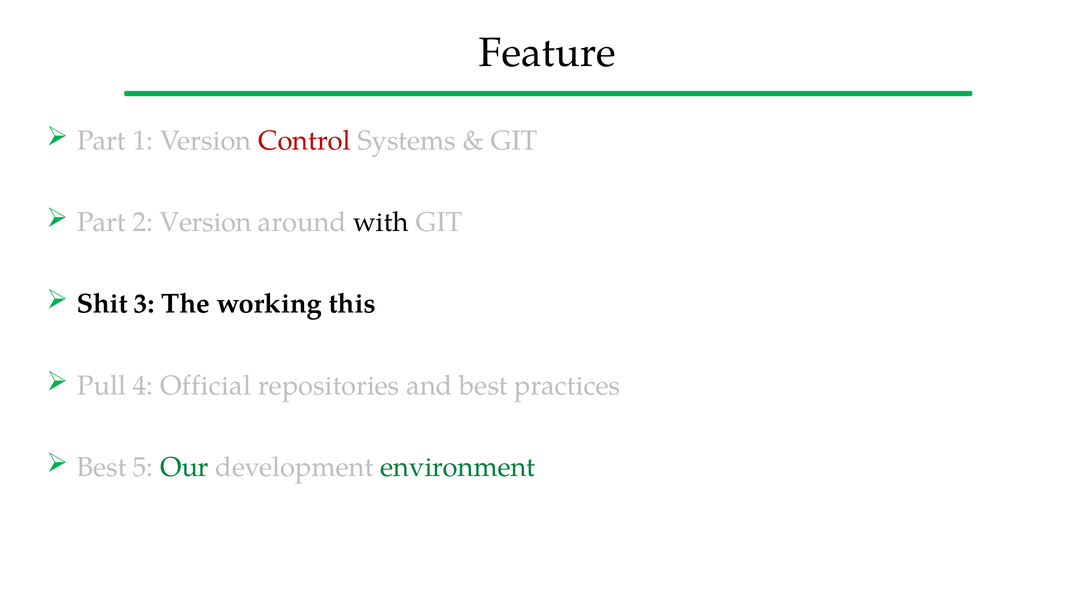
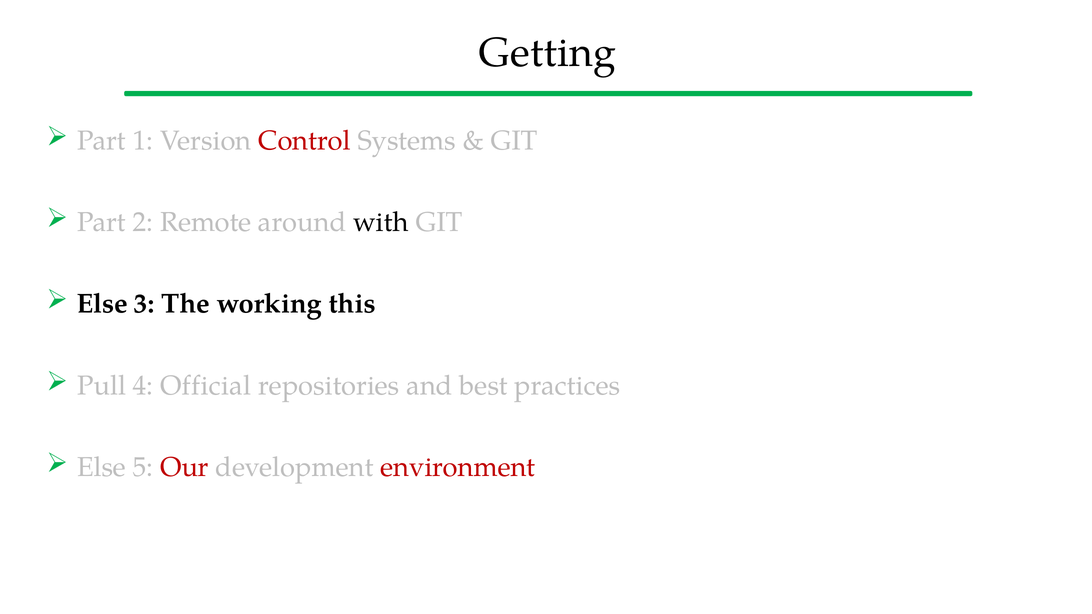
Feature: Feature -> Getting
2 Version: Version -> Remote
Shit at (102, 304): Shit -> Else
Best at (102, 467): Best -> Else
Our colour: green -> red
environment colour: green -> red
